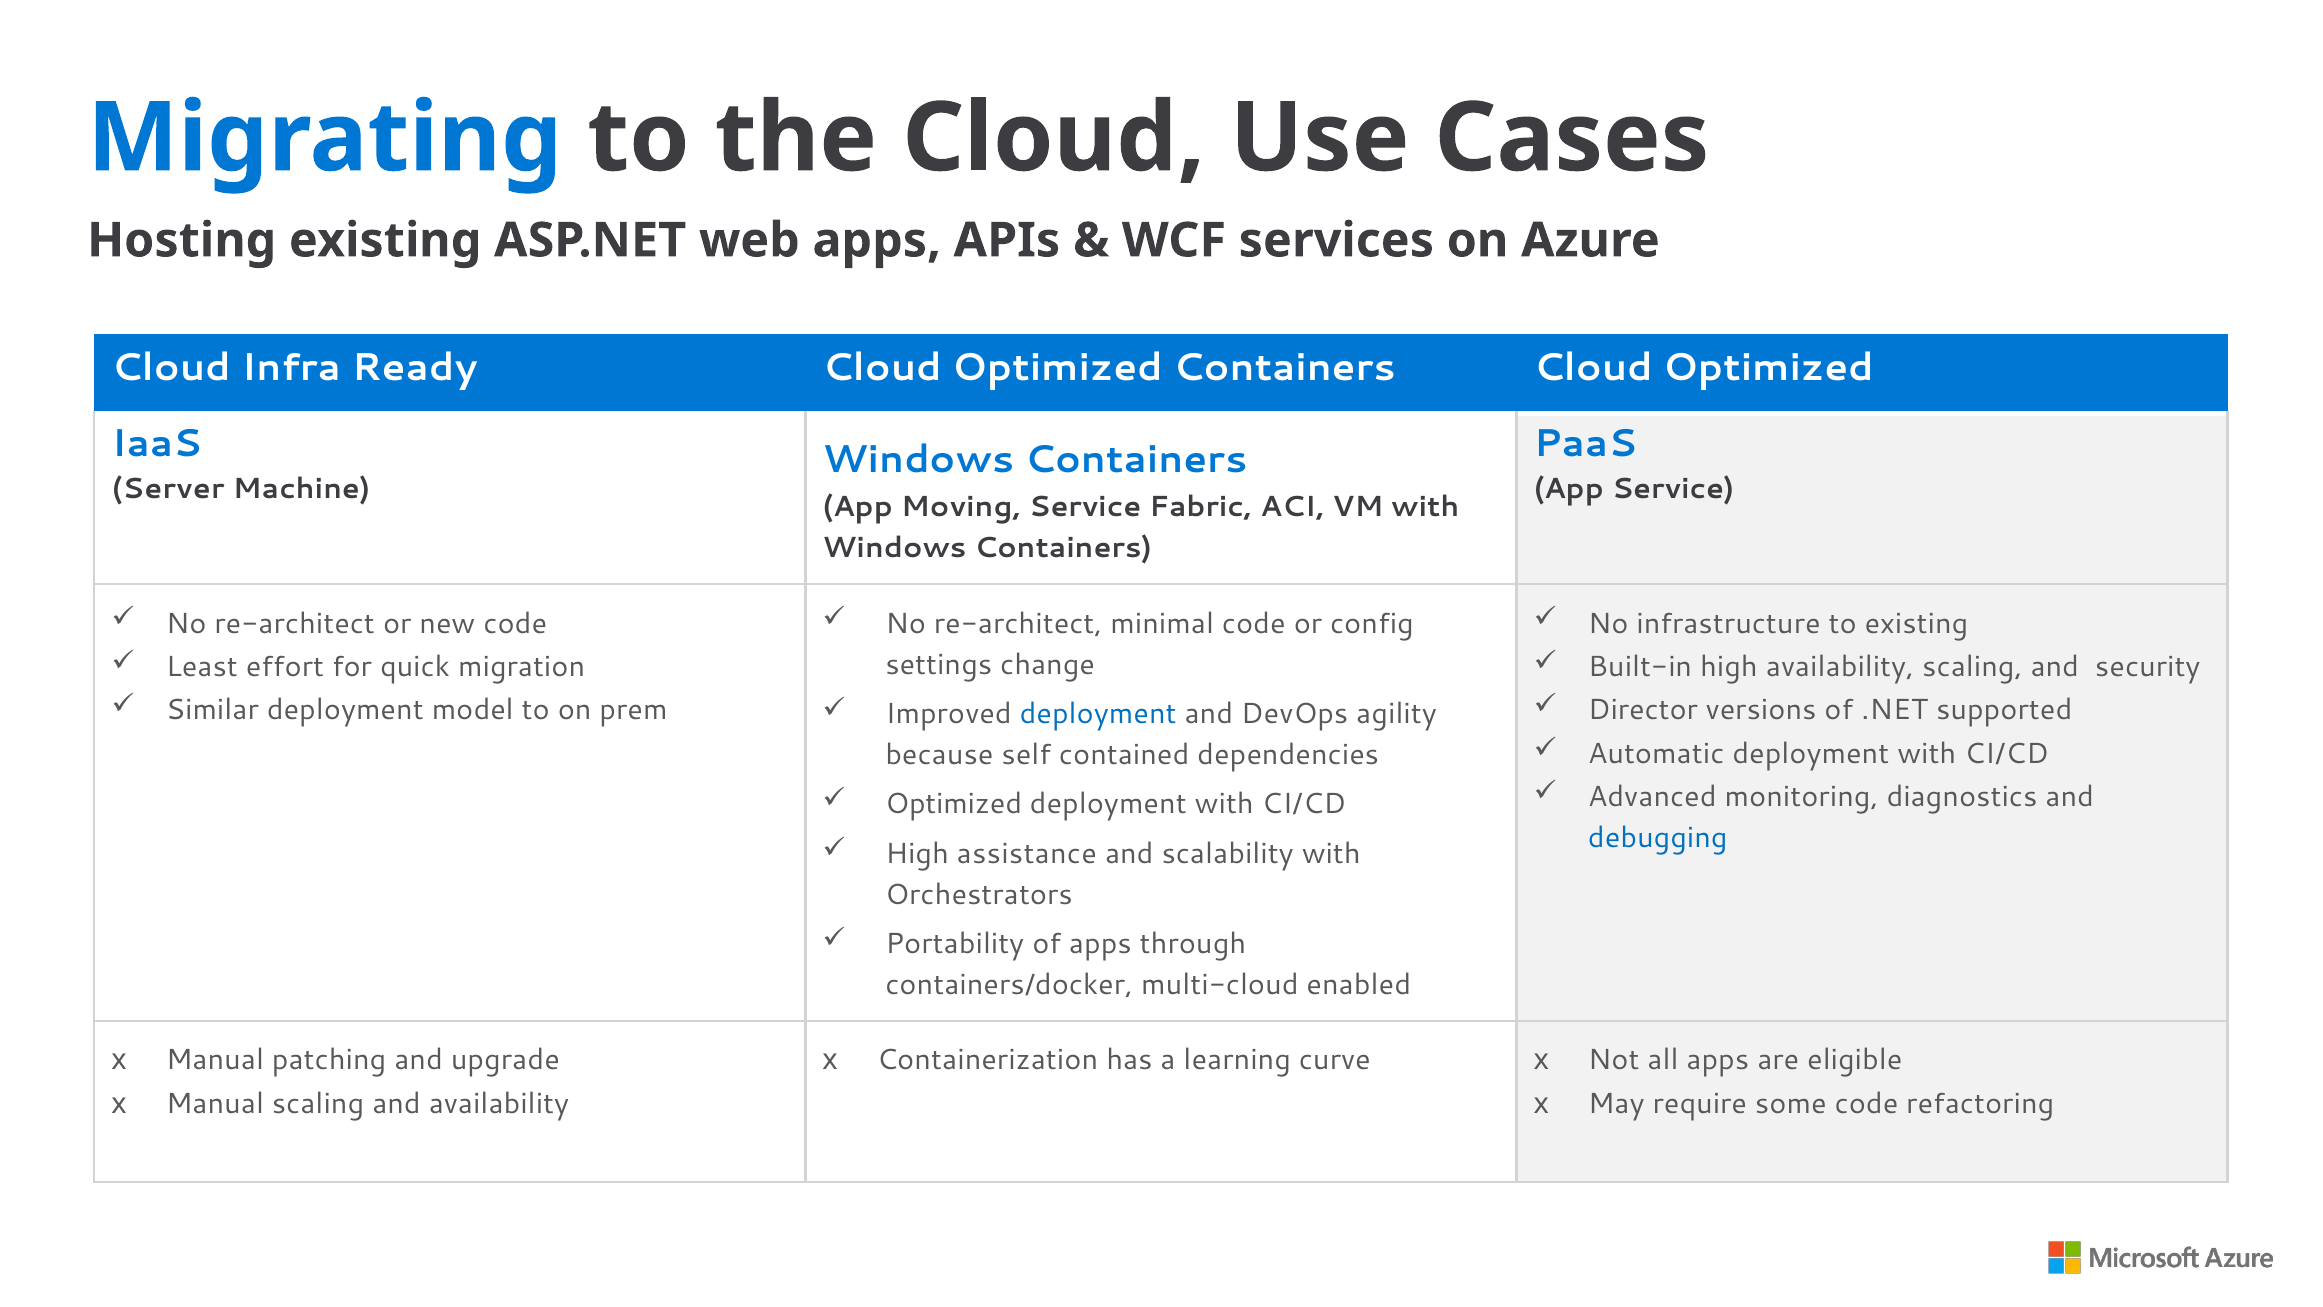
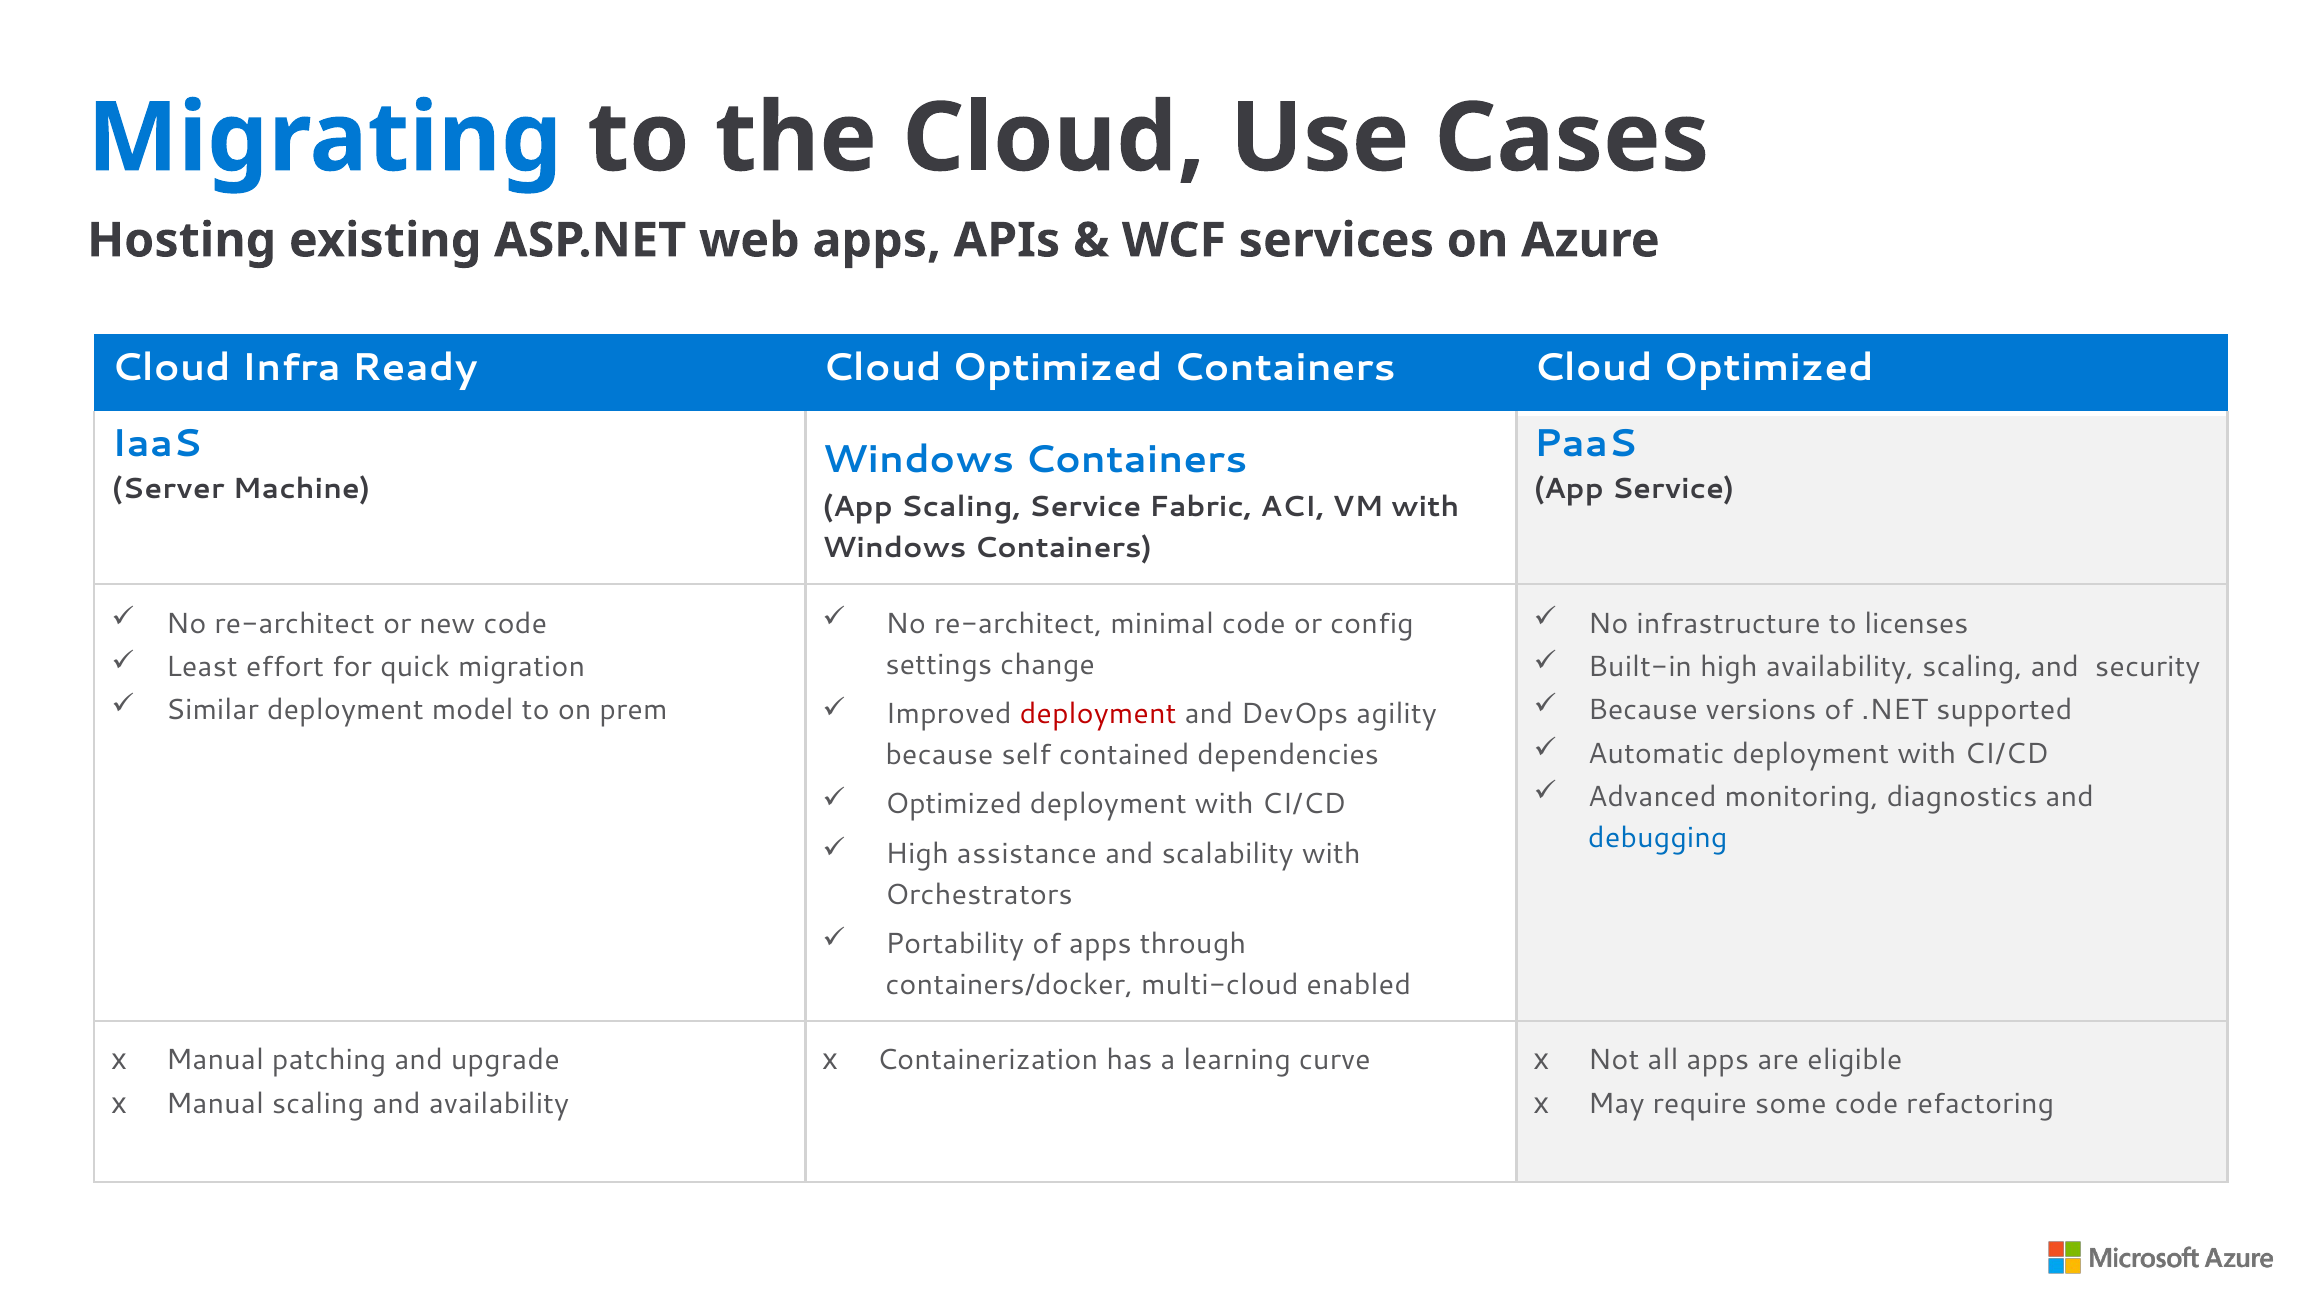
App Moving: Moving -> Scaling
to existing: existing -> licenses
Director at (1643, 710): Director -> Because
deployment at (1098, 714) colour: blue -> red
